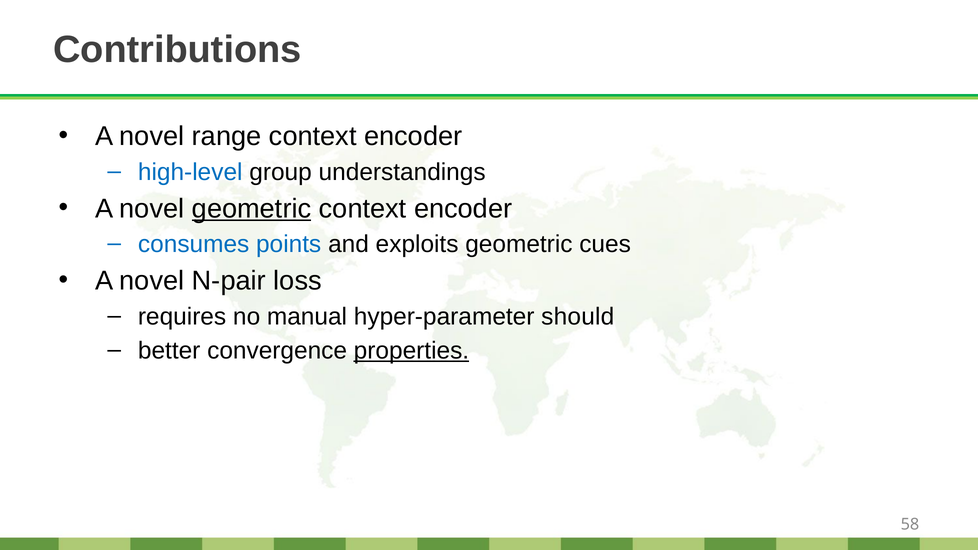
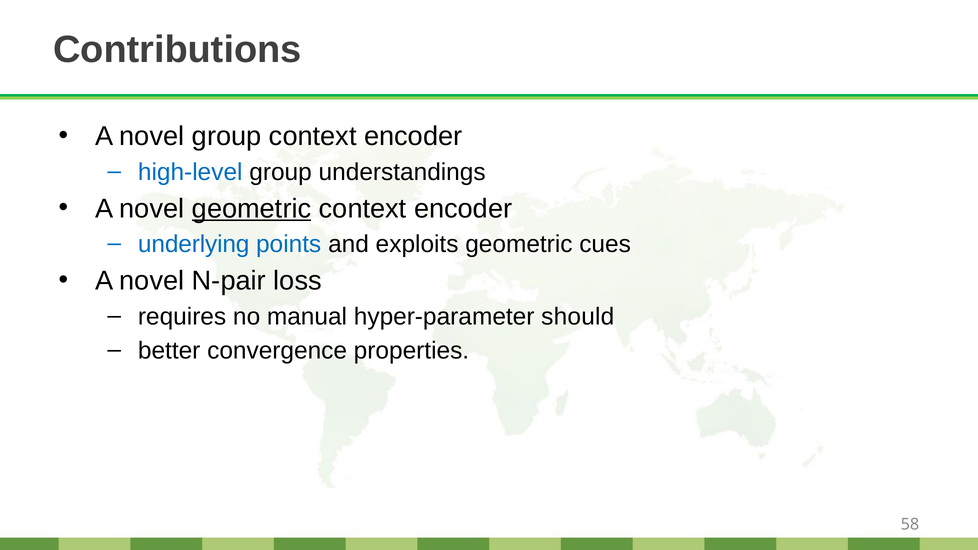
novel range: range -> group
consumes: consumes -> underlying
properties underline: present -> none
